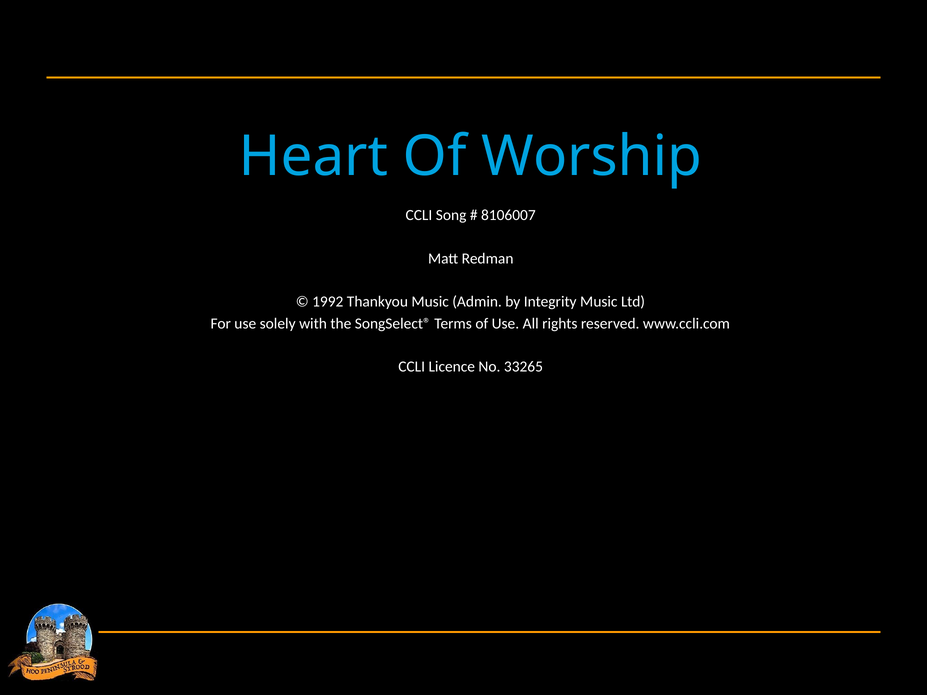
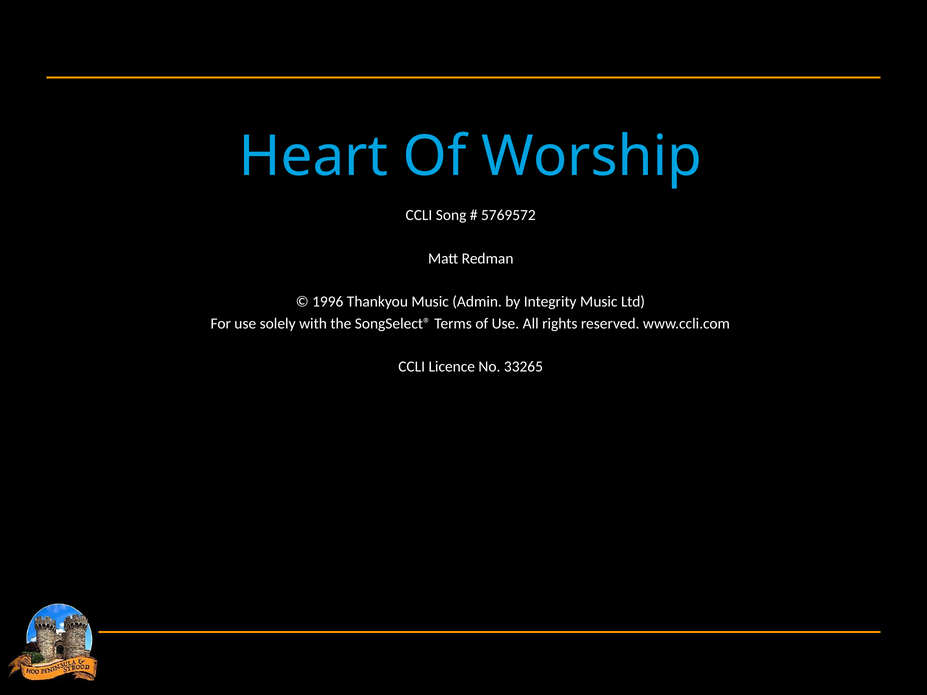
8106007: 8106007 -> 5769572
1992: 1992 -> 1996
